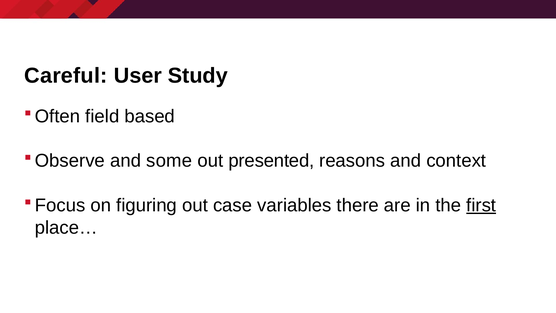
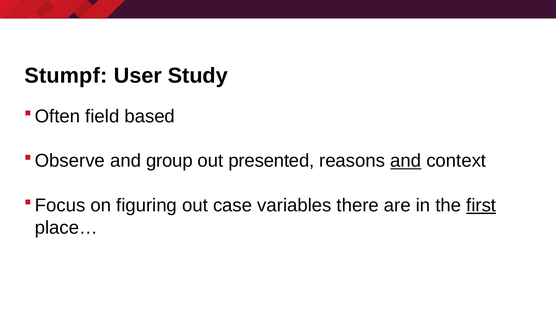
Careful: Careful -> Stumpf
some: some -> group
and at (406, 161) underline: none -> present
